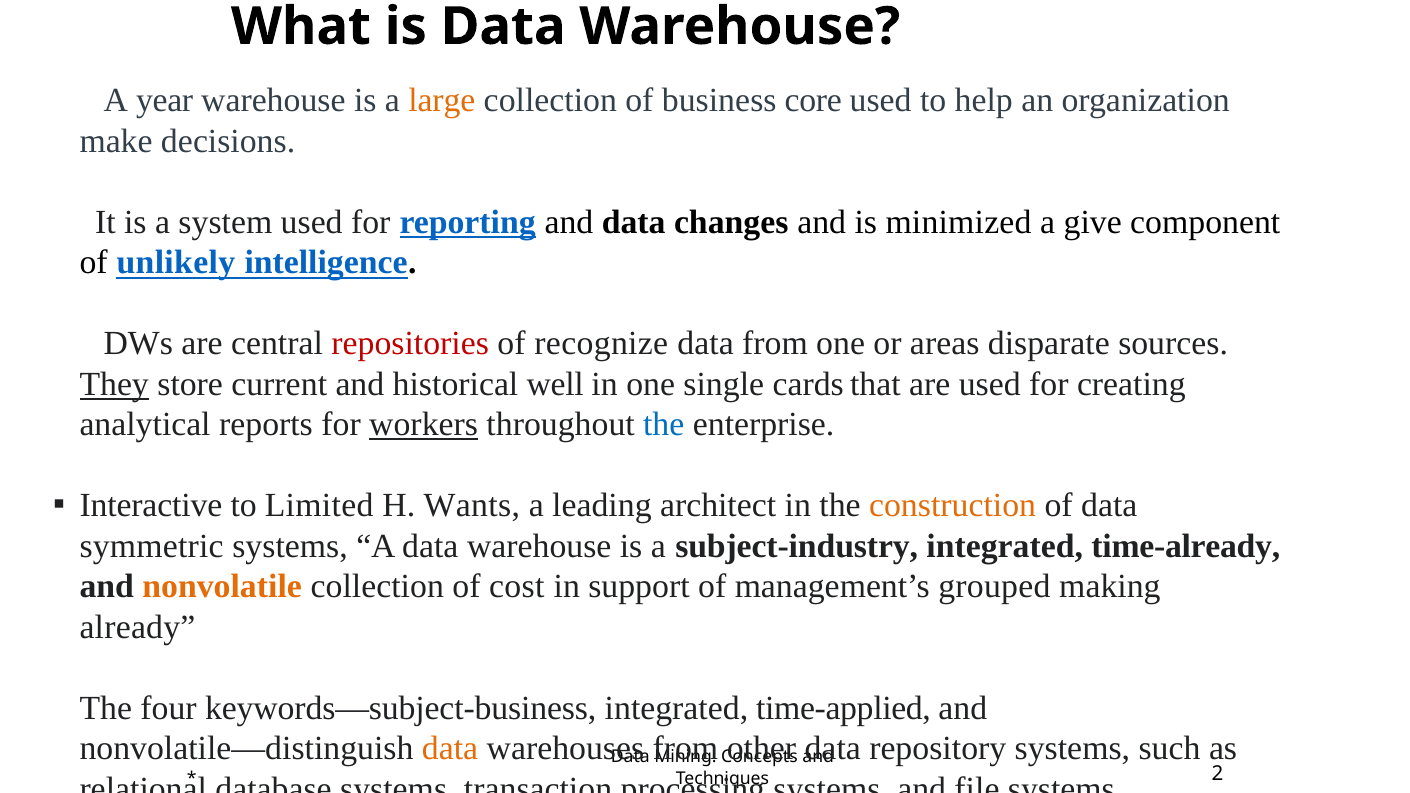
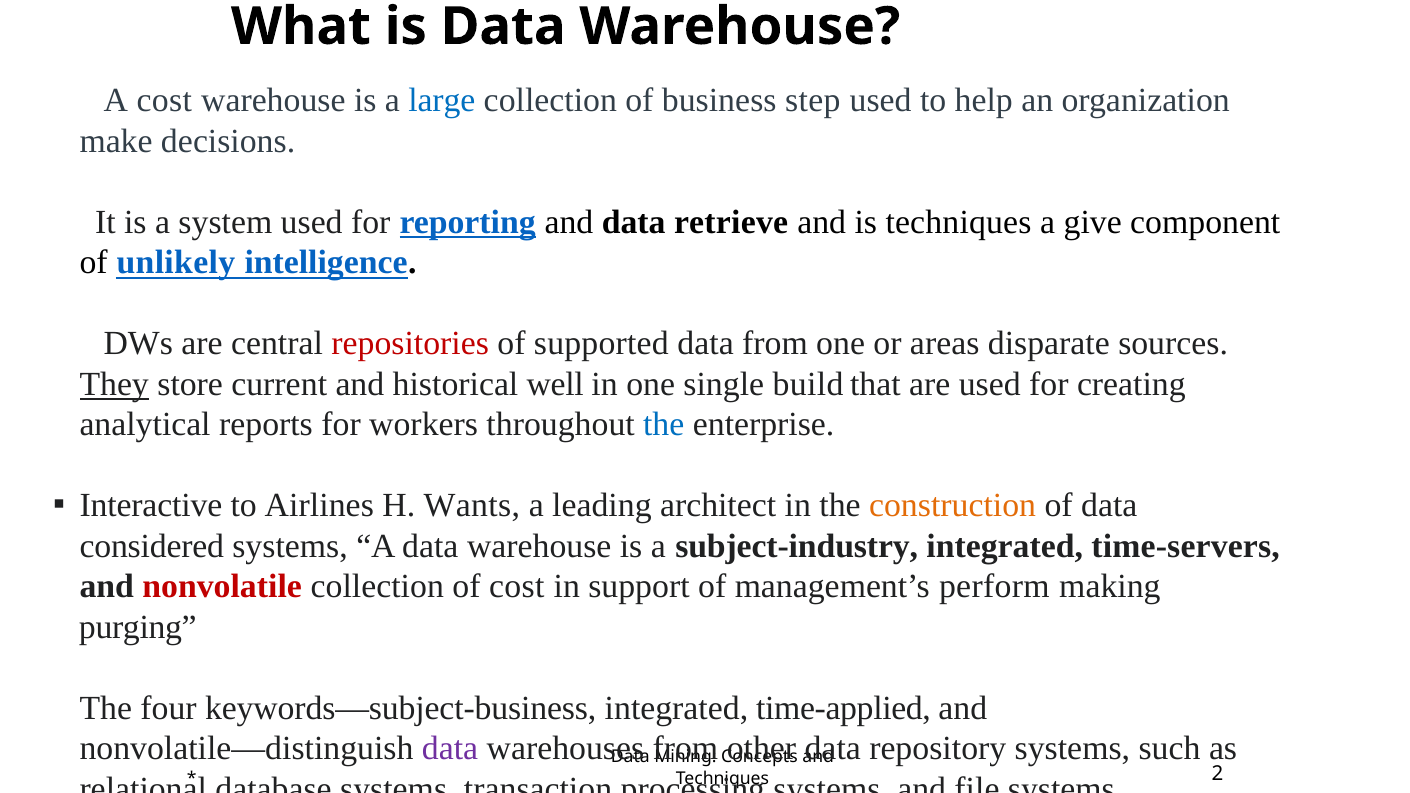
A year: year -> cost
large colour: orange -> blue
core: core -> step
changes: changes -> retrieve
is minimized: minimized -> techniques
recognize: recognize -> supported
cards: cards -> build
workers underline: present -> none
Limited: Limited -> Airlines
symmetric: symmetric -> considered
time-already: time-already -> time-servers
nonvolatile colour: orange -> red
grouped: grouped -> perform
already: already -> purging
data at (450, 749) colour: orange -> purple
